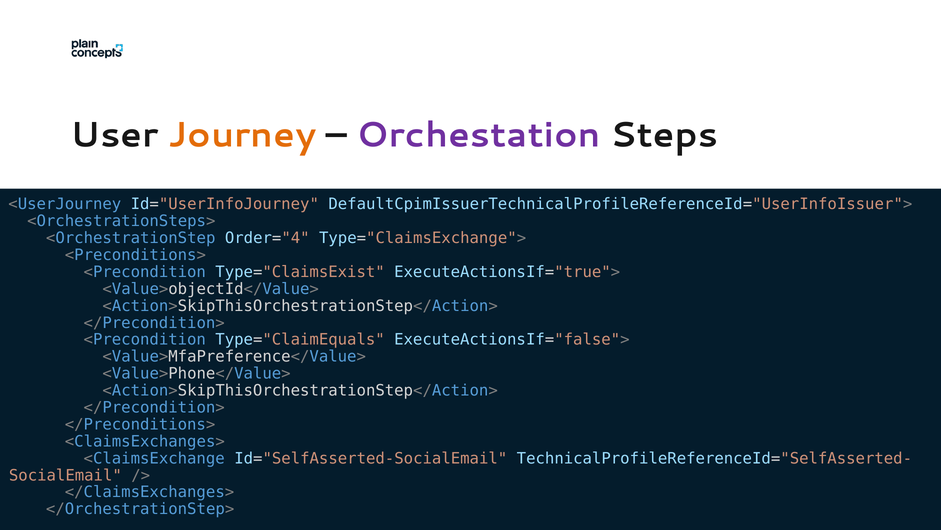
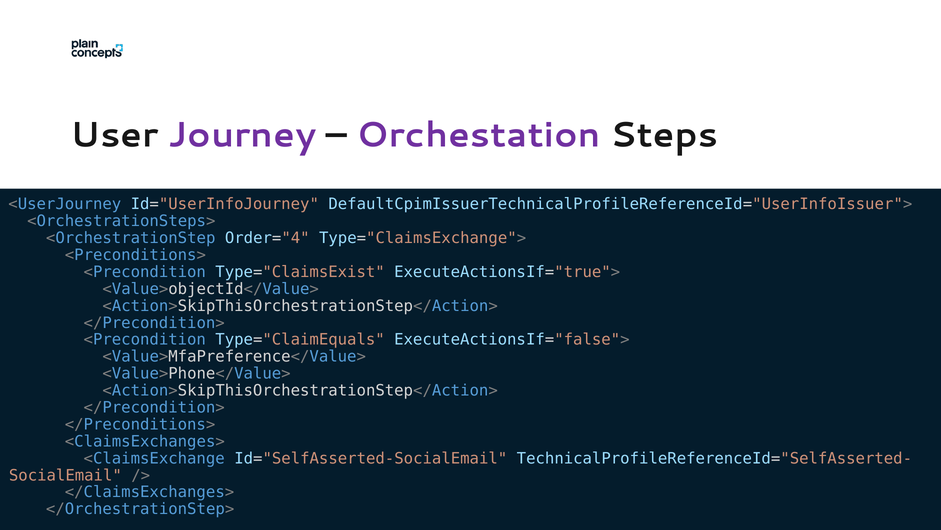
Journey colour: orange -> purple
